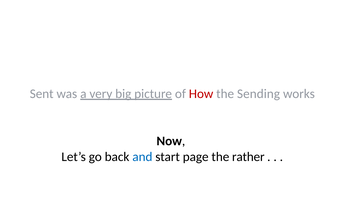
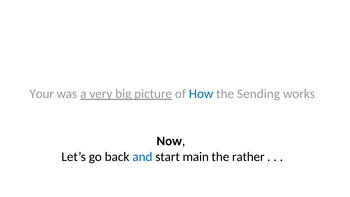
Sent: Sent -> Your
How colour: red -> blue
page: page -> main
